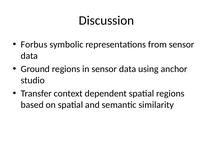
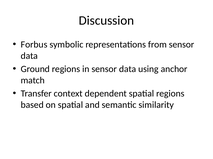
studio: studio -> match
